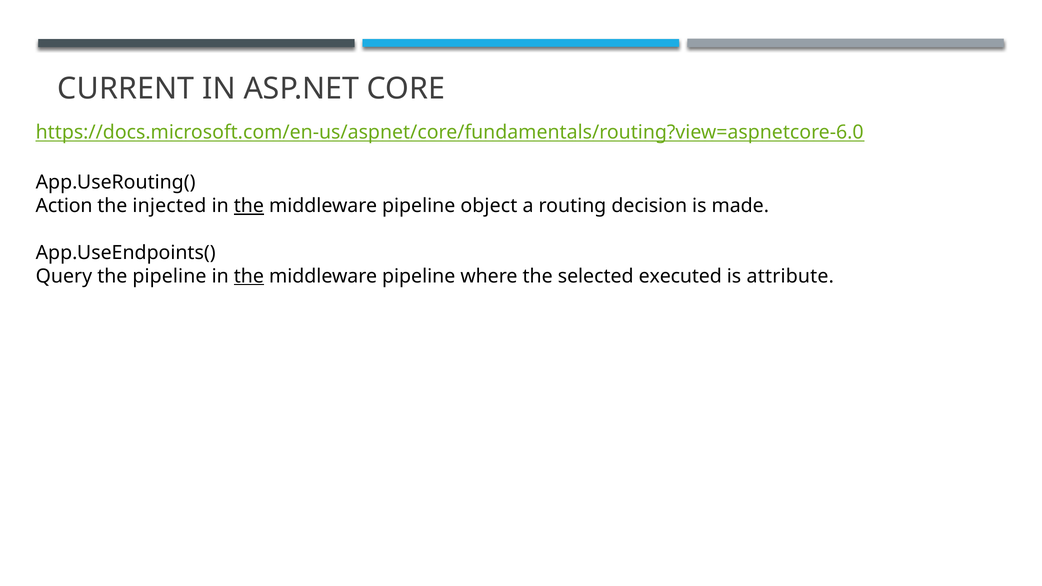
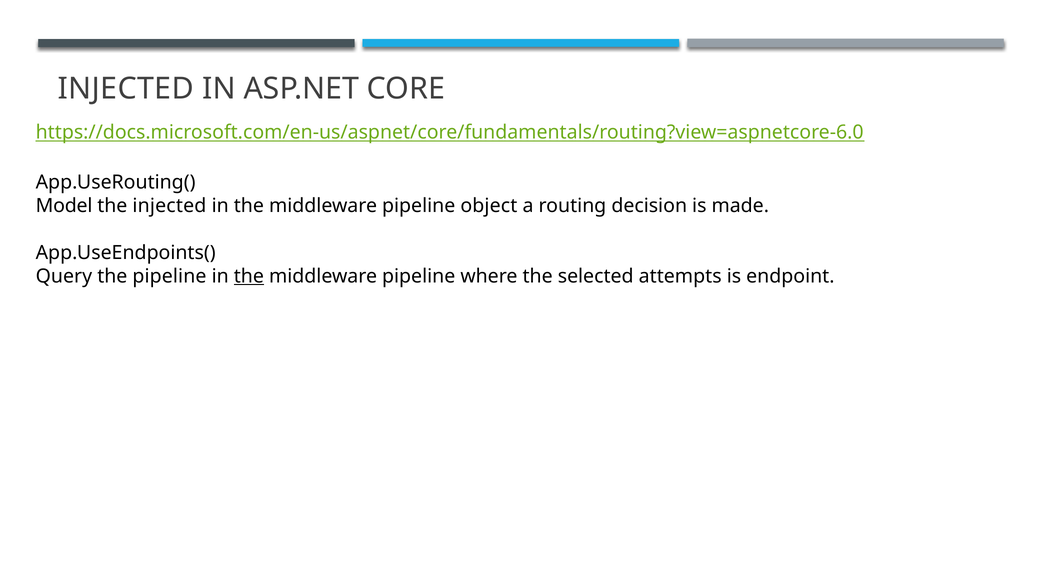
CURRENT at (126, 89): CURRENT -> INJECTED
Action: Action -> Model
the at (249, 206) underline: present -> none
executed: executed -> attempts
attribute: attribute -> endpoint
